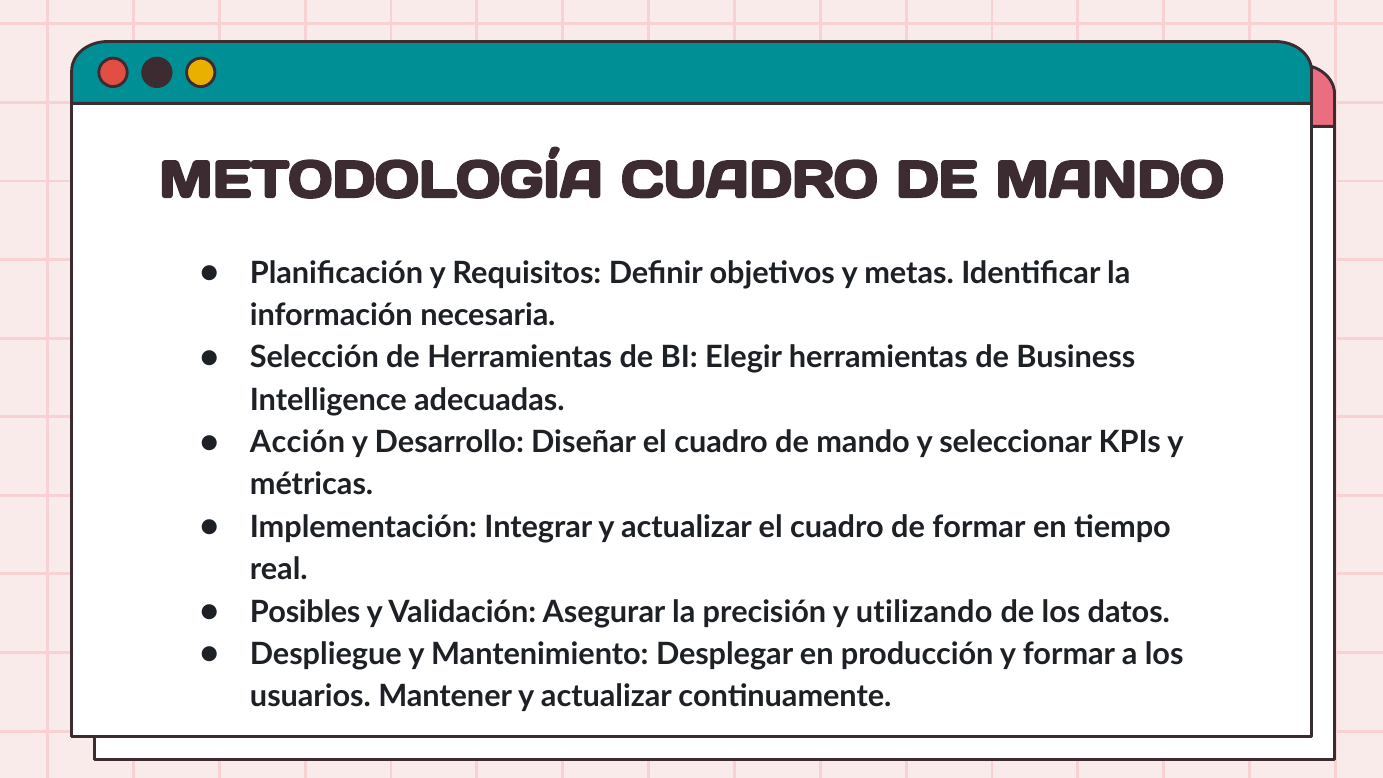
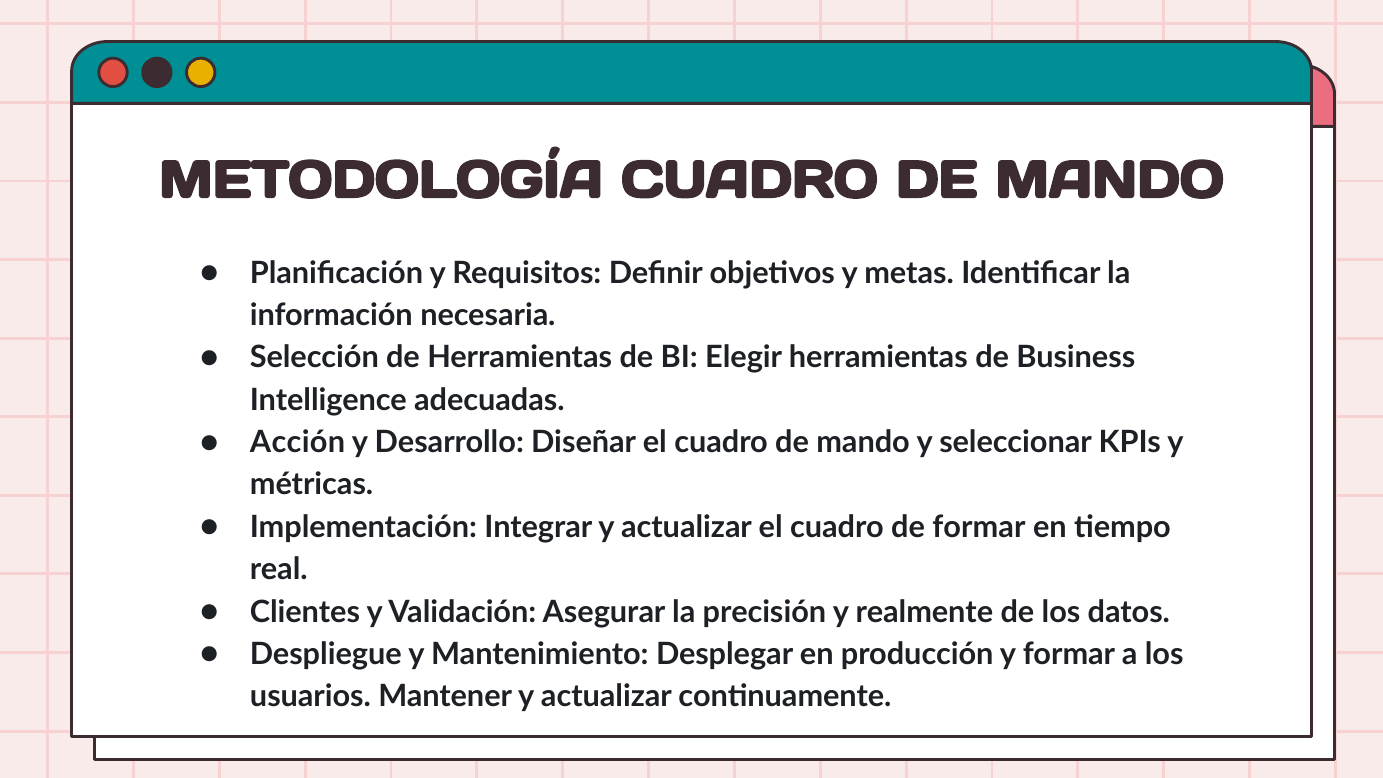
Posibles: Posibles -> Clientes
utilizando: utilizando -> realmente
